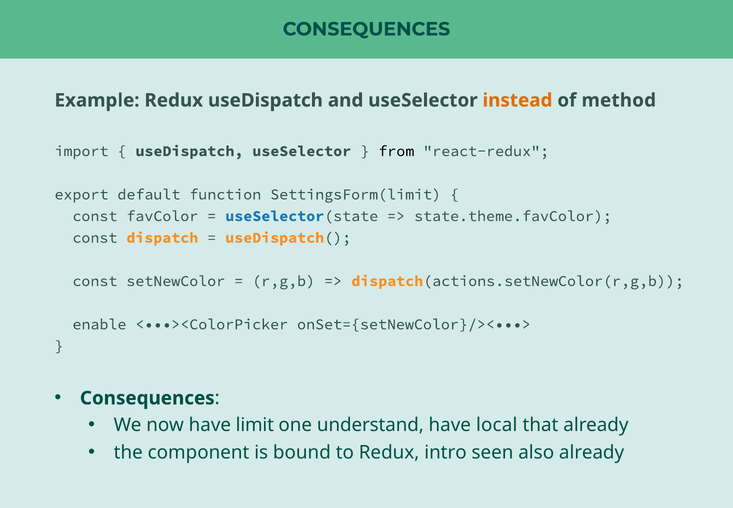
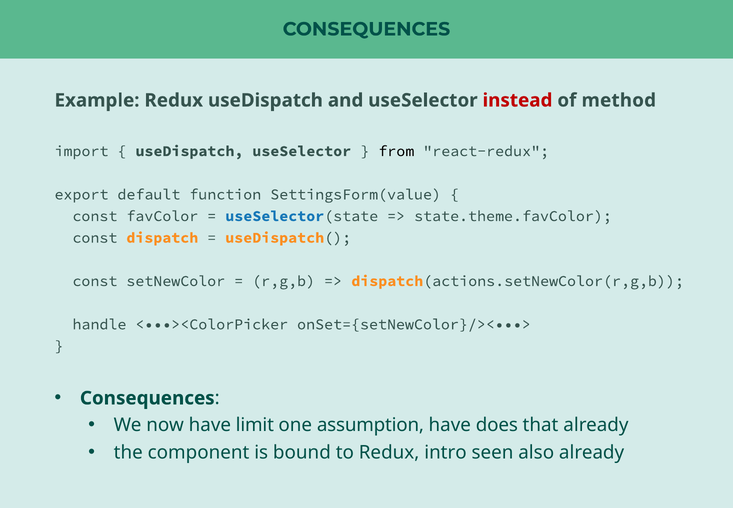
instead colour: orange -> red
SettingsForm(limit: SettingsForm(limit -> SettingsForm(value
enable: enable -> handle
understand: understand -> assumption
local: local -> does
